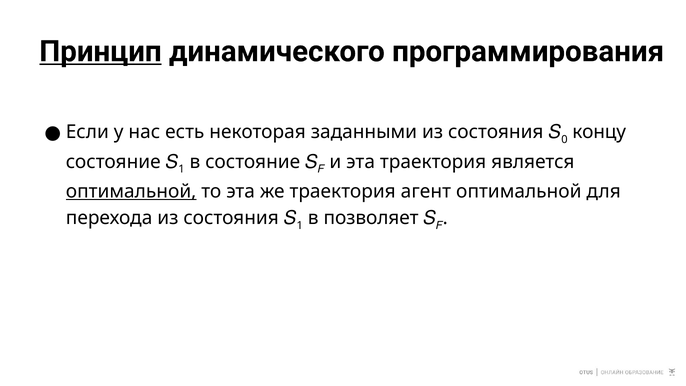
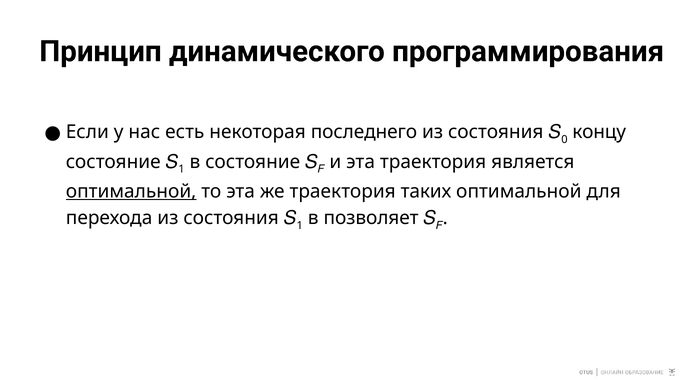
Принцип underline: present -> none
заданными: заданными -> последнего
агент: агент -> таких
